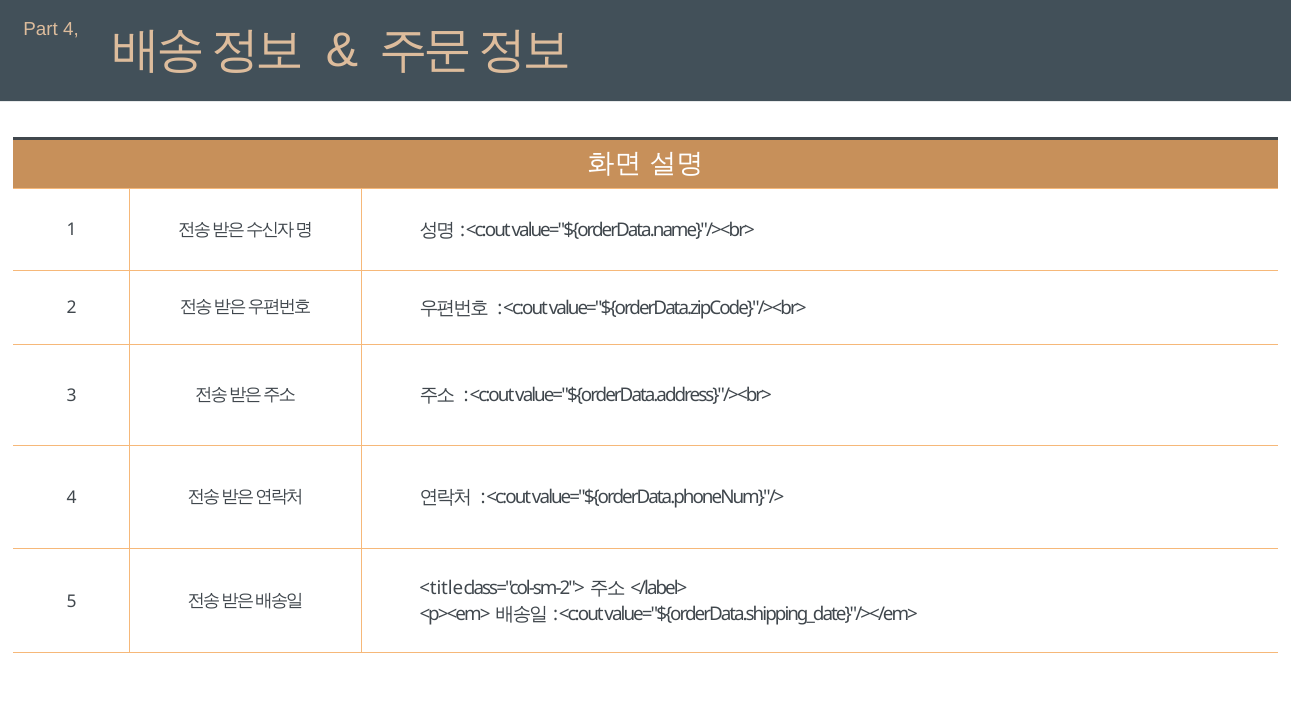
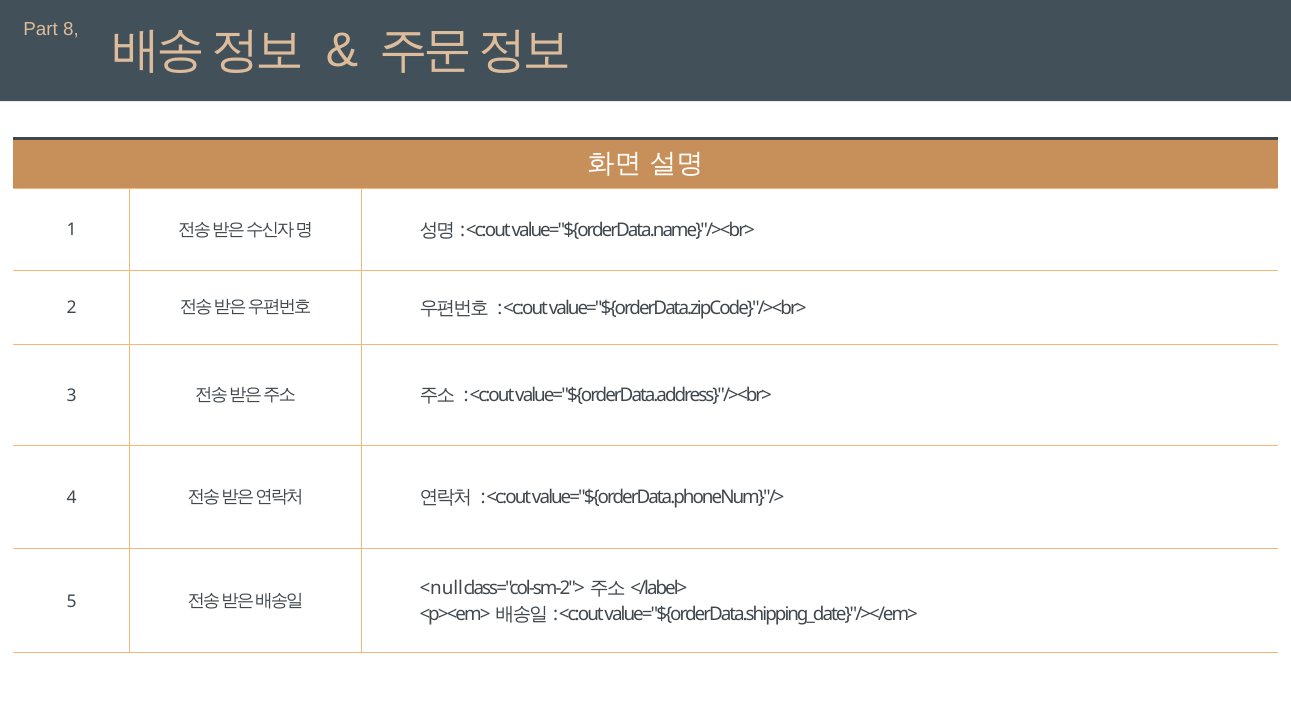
Part 4: 4 -> 8
<title: <title -> <null
